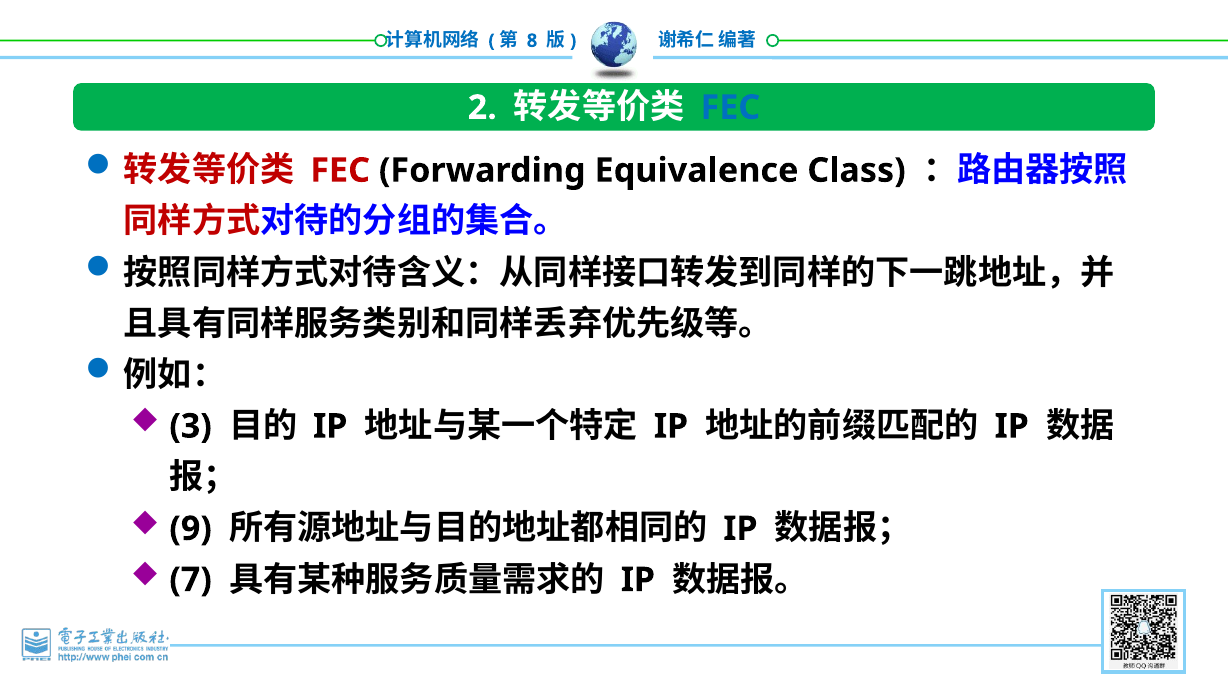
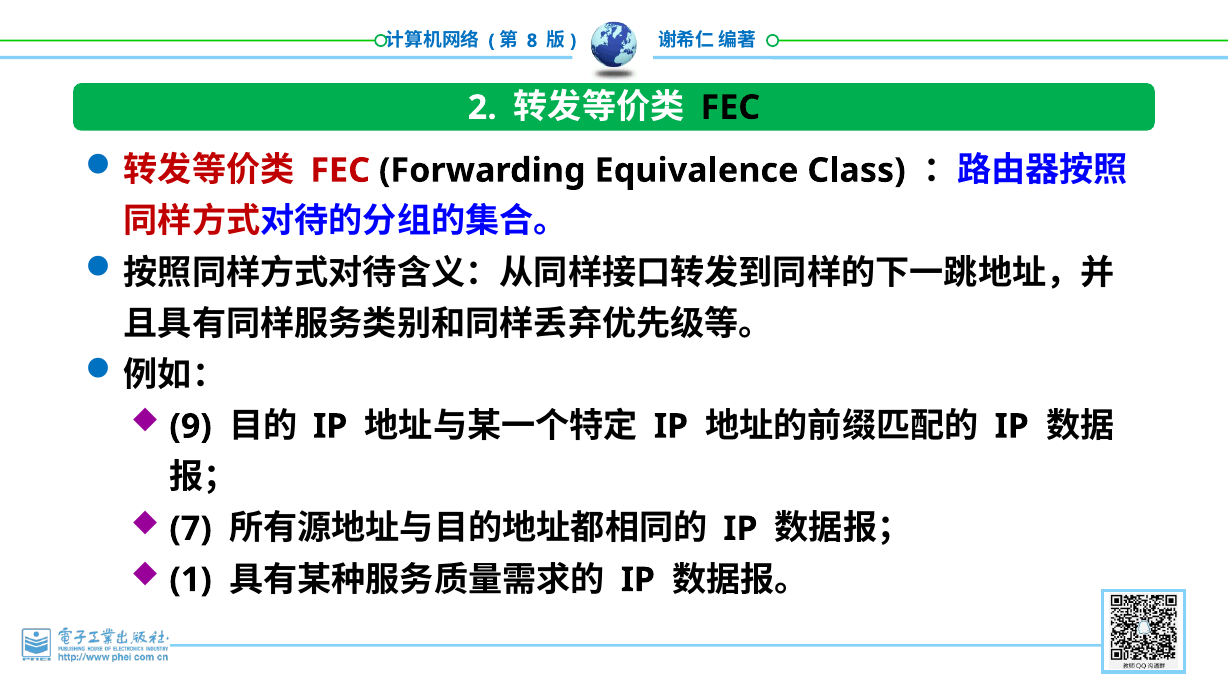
FEC at (730, 108) colour: blue -> black
3: 3 -> 9
9: 9 -> 7
7: 7 -> 1
